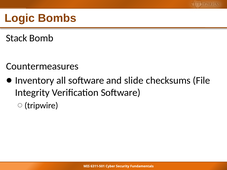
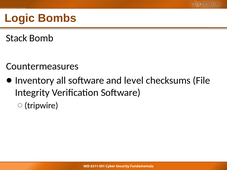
slide: slide -> level
